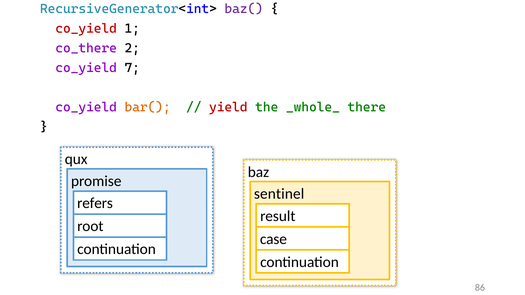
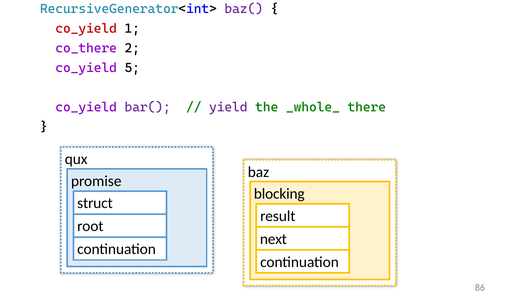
7: 7 -> 5
bar( colour: orange -> purple
yield colour: red -> purple
sentinel: sentinel -> blocking
refers: refers -> struct
case: case -> next
